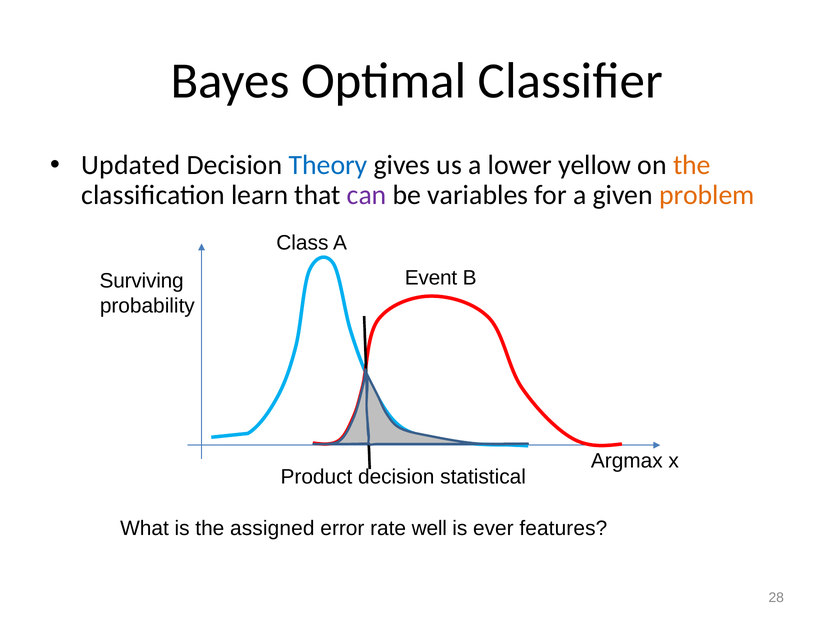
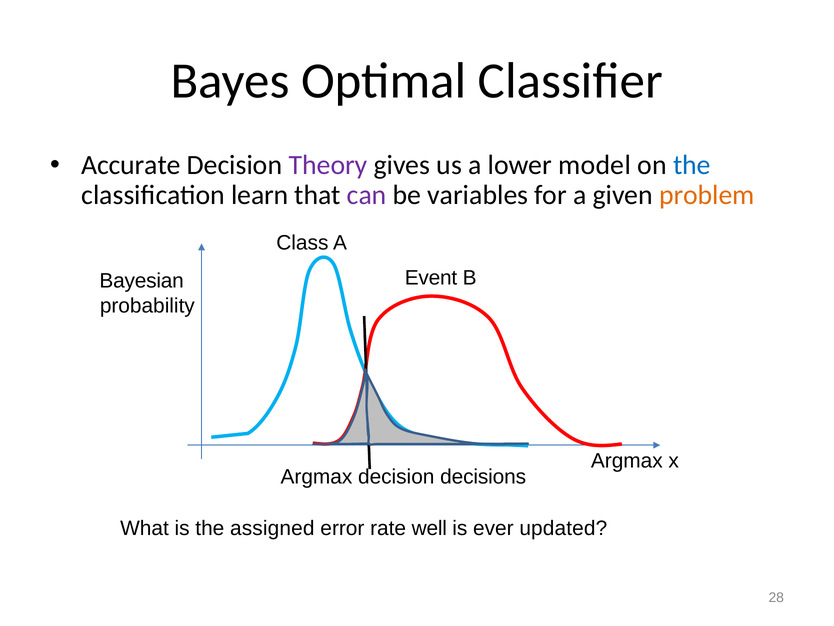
Updated: Updated -> Accurate
Theory colour: blue -> purple
yellow: yellow -> model
the at (692, 165) colour: orange -> blue
Surviving: Surviving -> Bayesian
Product at (316, 477): Product -> Argmax
statistical: statistical -> decisions
features: features -> updated
